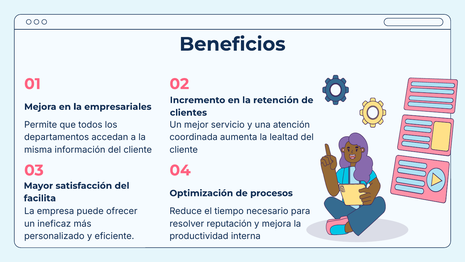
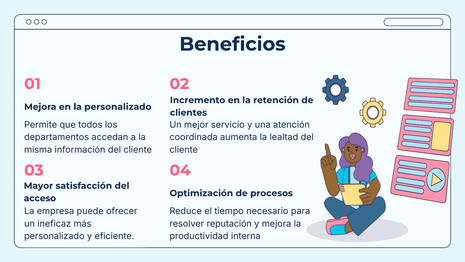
la empresariales: empresariales -> personalizado
facilita: facilita -> acceso
